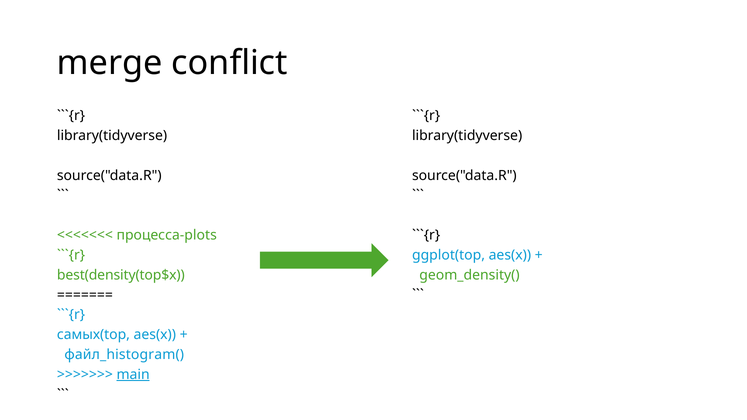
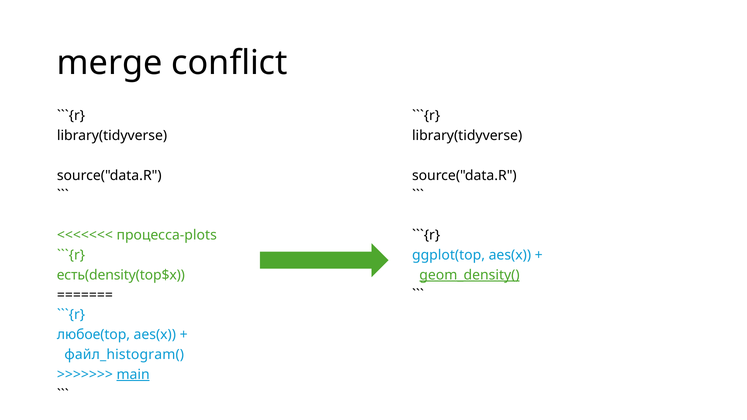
best(density(top$x: best(density(top$x -> есть(density(top$x
geom_density( underline: none -> present
самых(top: самых(top -> любое(top
